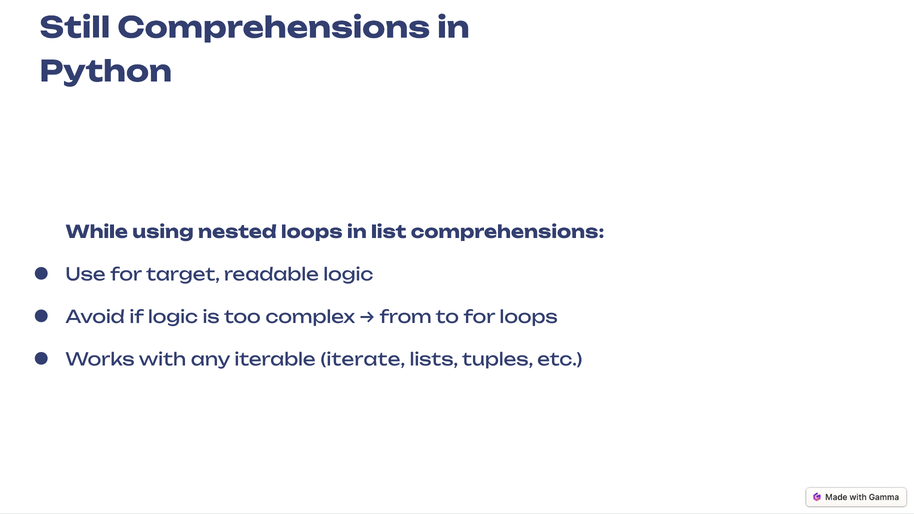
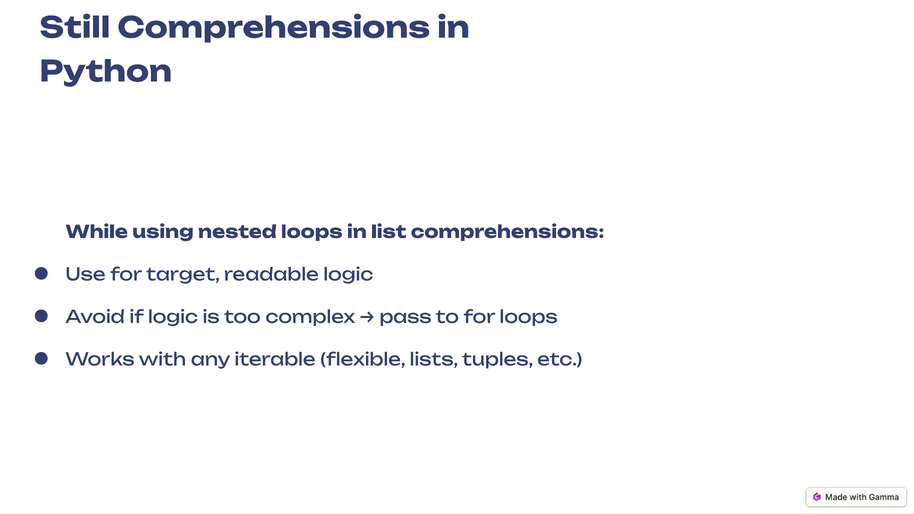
from: from -> pass
iterate: iterate -> flexible
